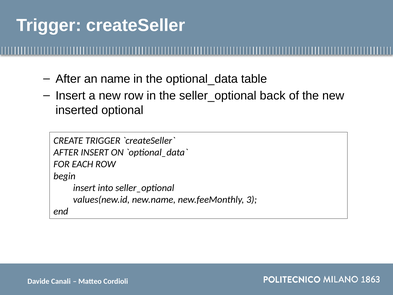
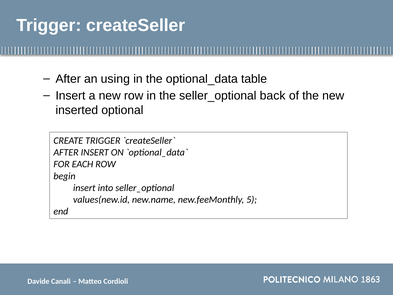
name: name -> using
3: 3 -> 5
